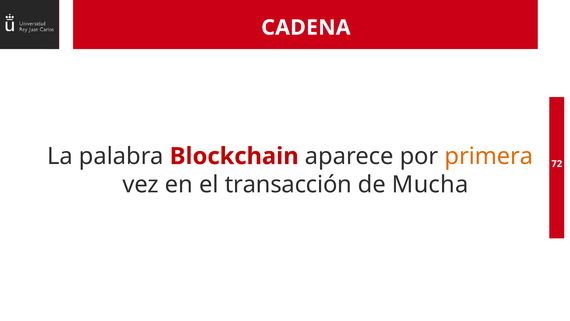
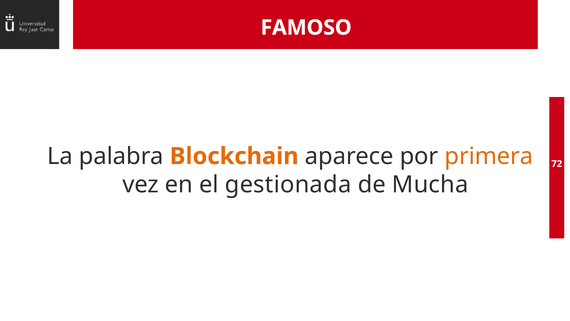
CADENA: CADENA -> FAMOSO
Blockchain colour: red -> orange
transacción: transacción -> gestionada
